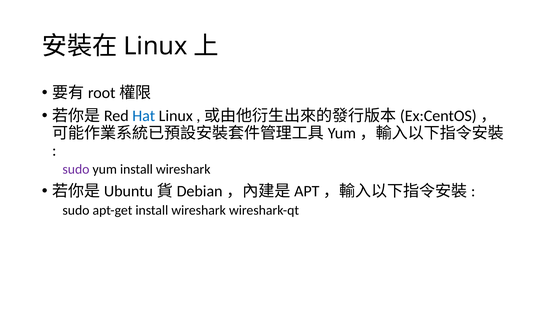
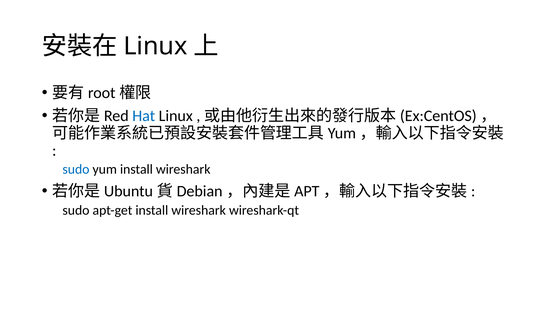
sudo at (76, 169) colour: purple -> blue
